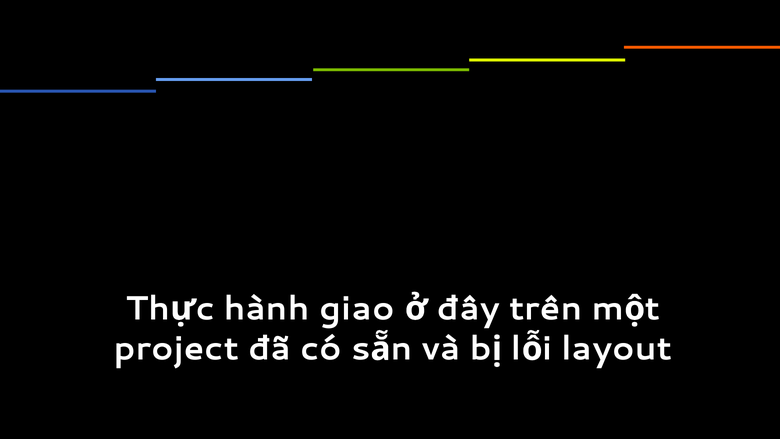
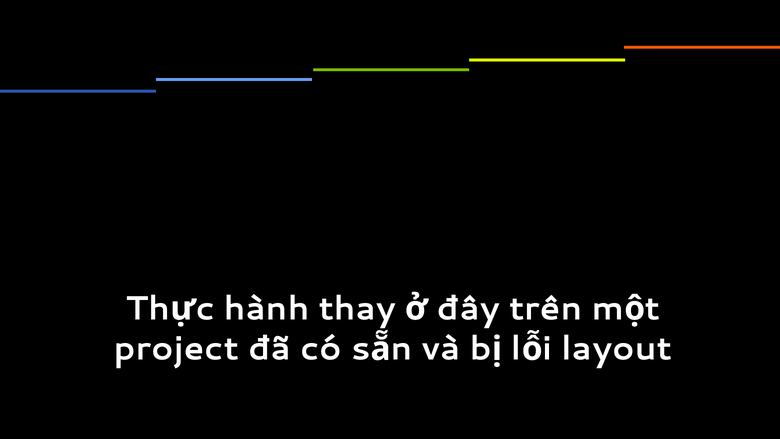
giao: giao -> thay
